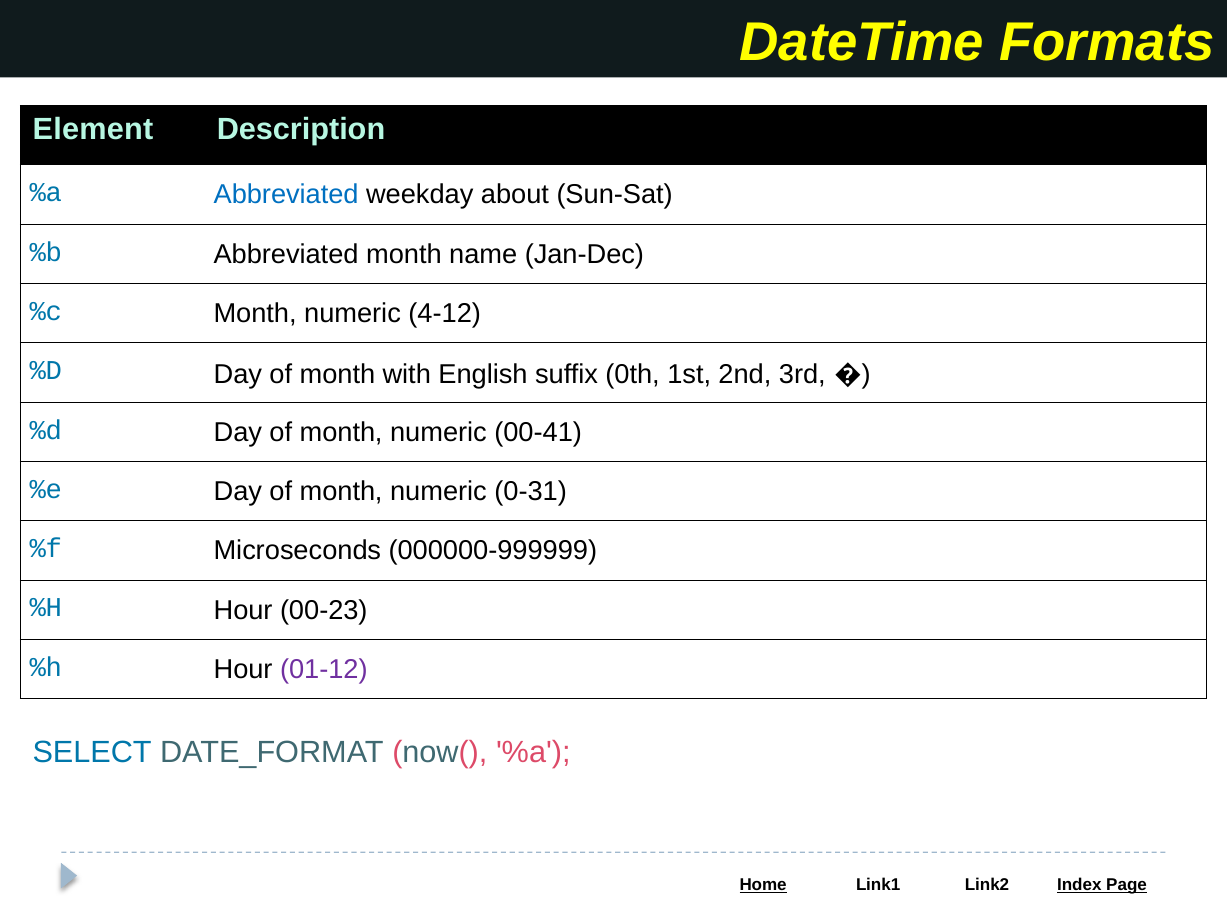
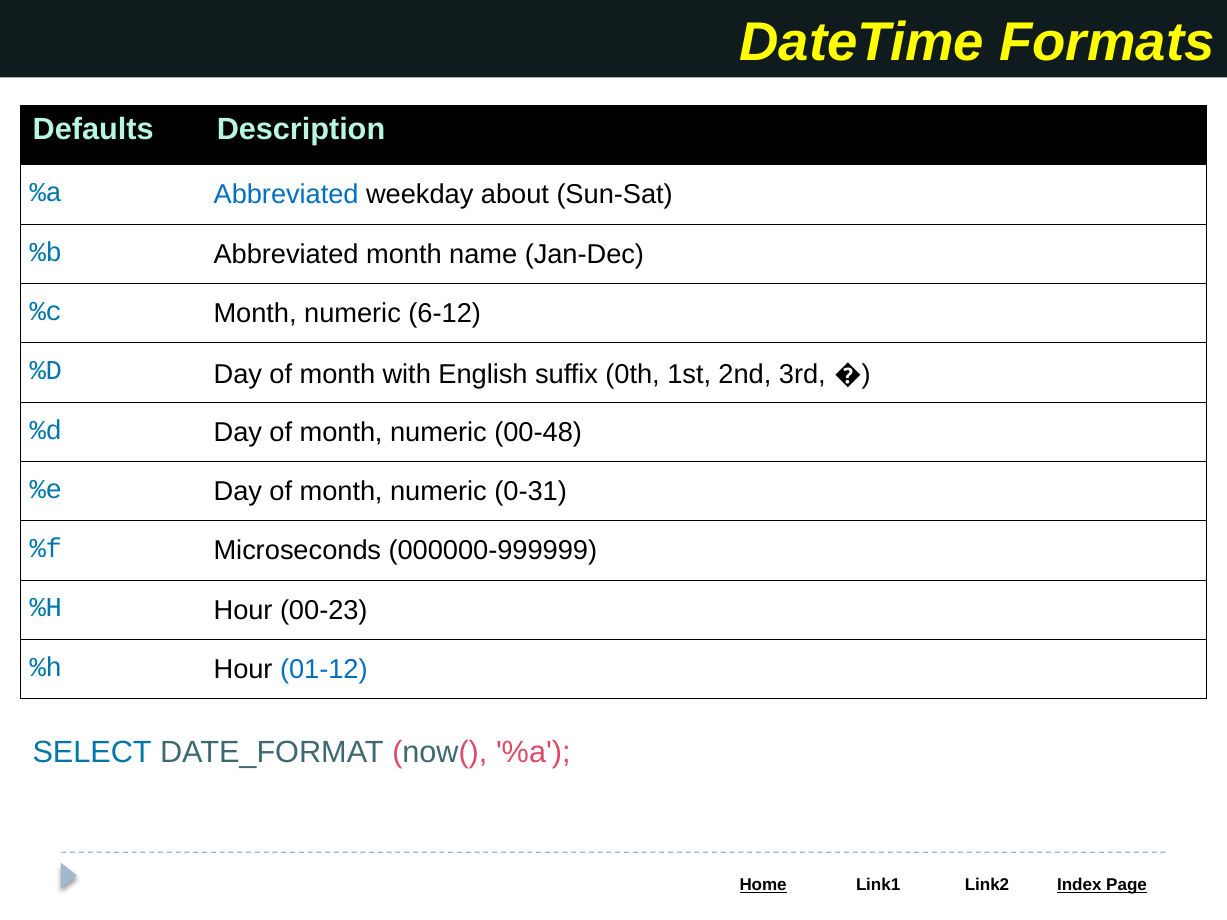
Element: Element -> Defaults
4-12: 4-12 -> 6-12
00-41: 00-41 -> 00-48
01-12 colour: purple -> blue
